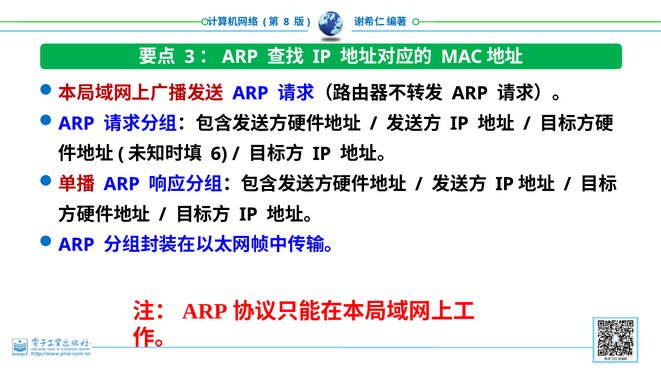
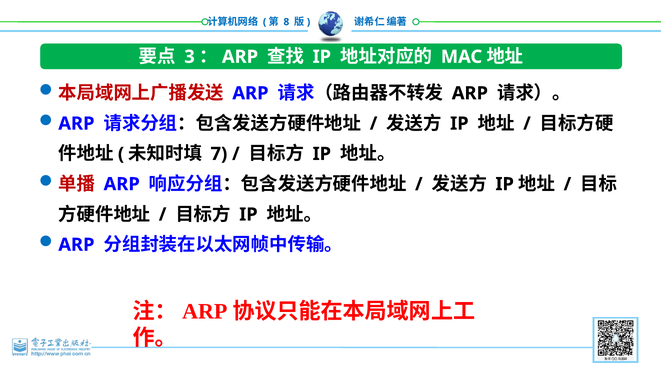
6: 6 -> 7
